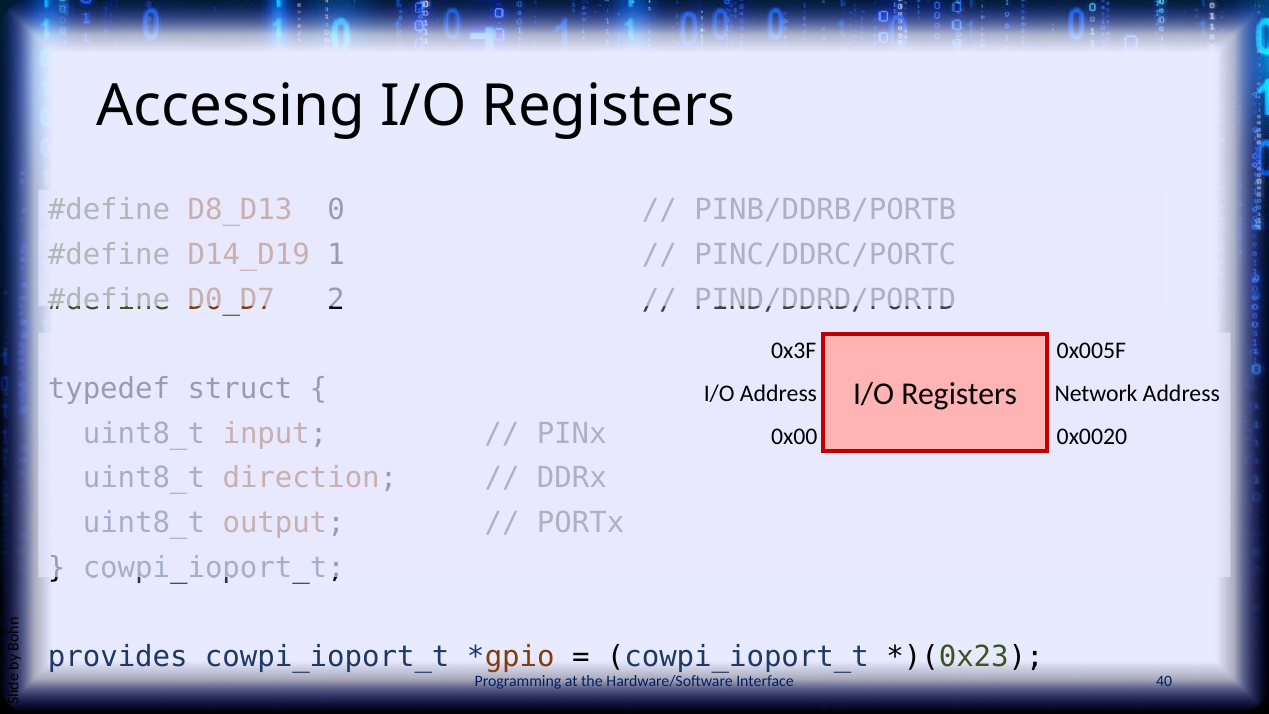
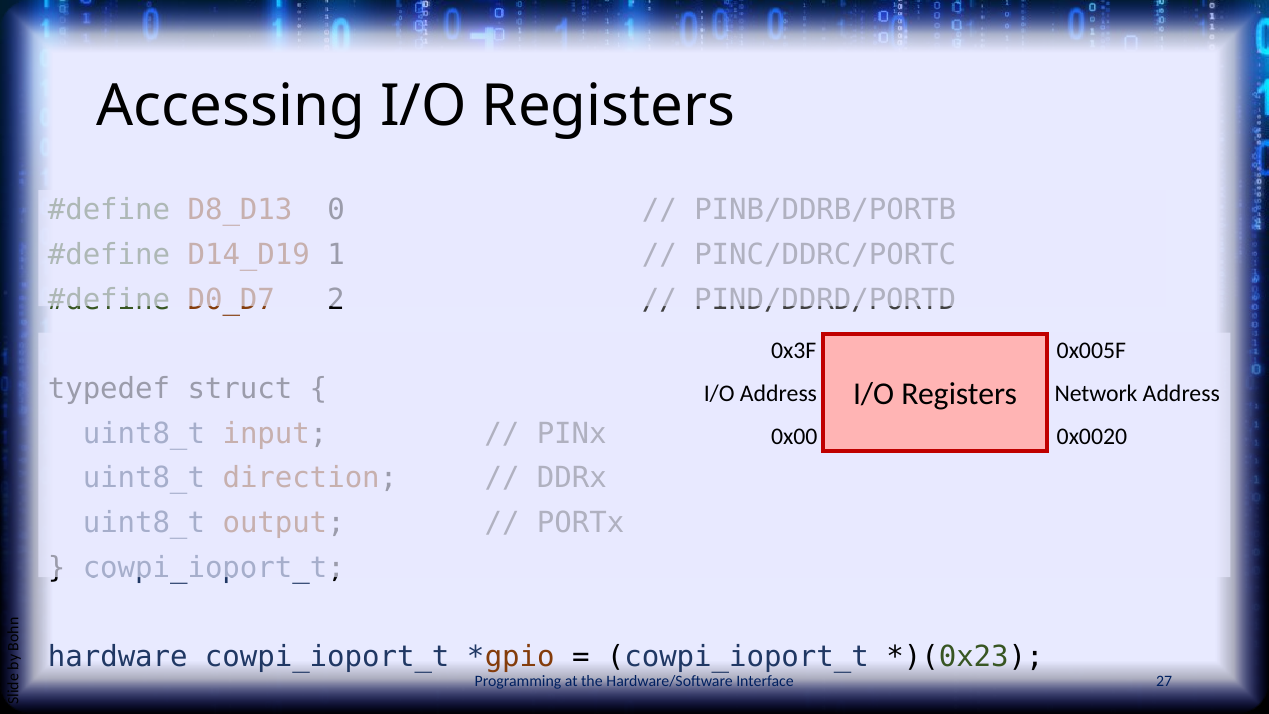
provides: provides -> hardware
40: 40 -> 27
